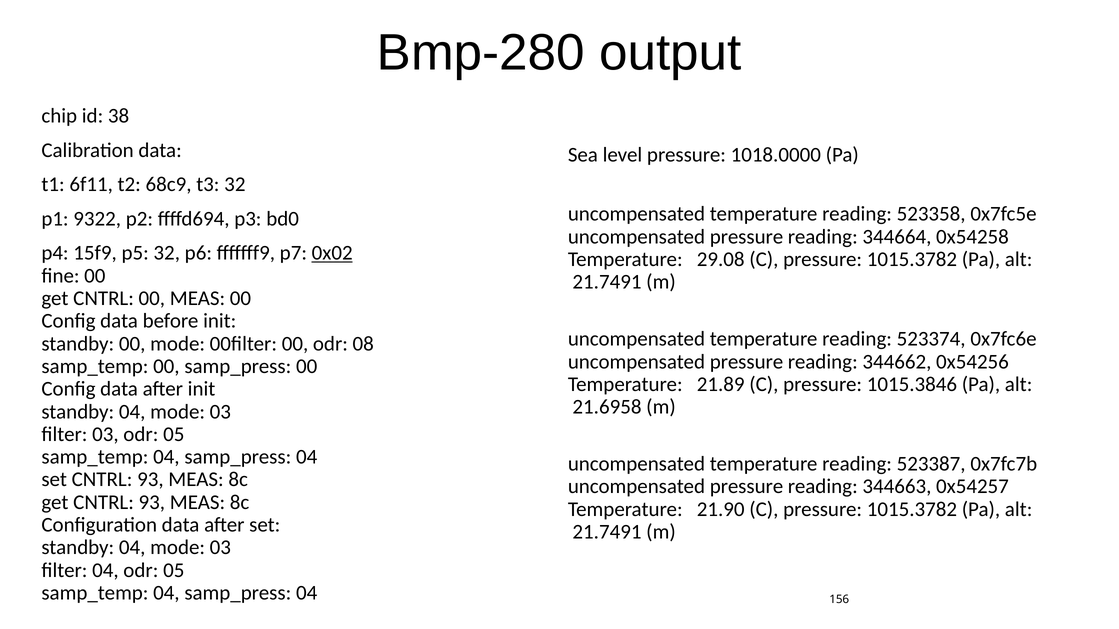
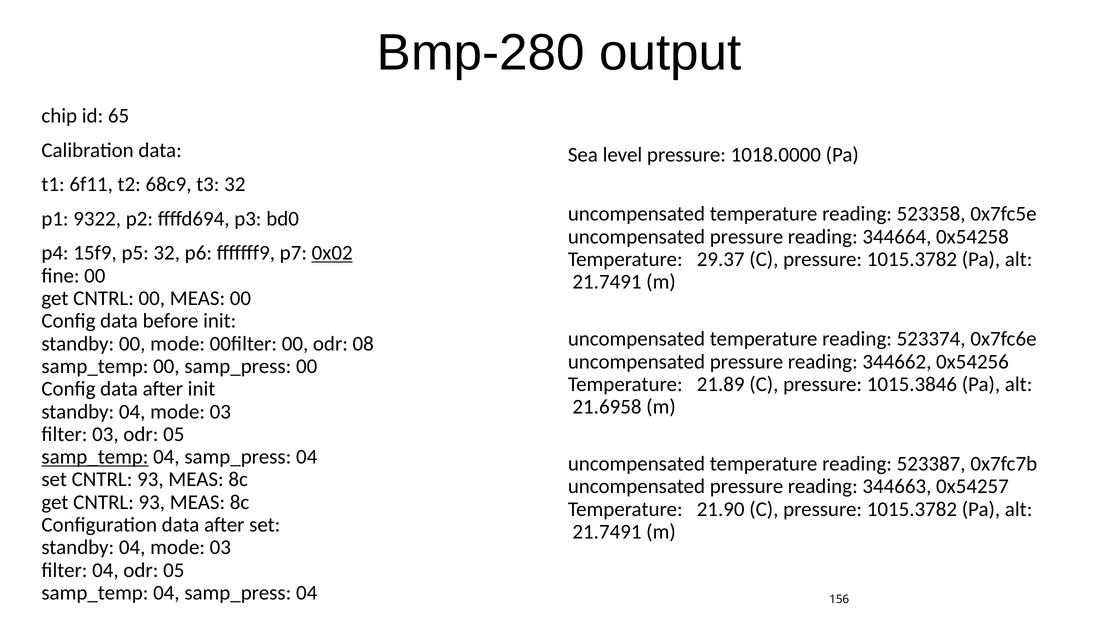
38: 38 -> 65
29.08: 29.08 -> 29.37
samp_temp at (95, 457) underline: none -> present
